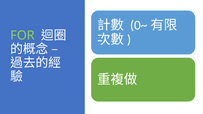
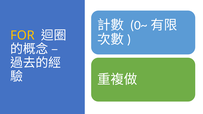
FOR colour: light green -> yellow
